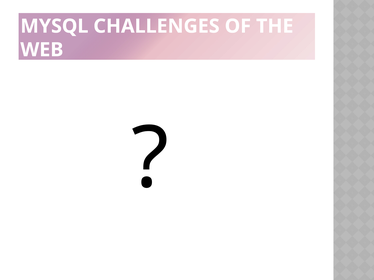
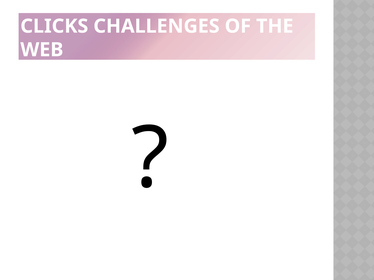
MYSQL: MYSQL -> CLICKS
